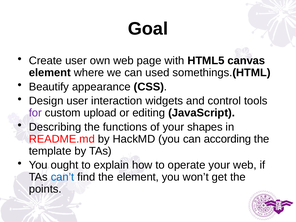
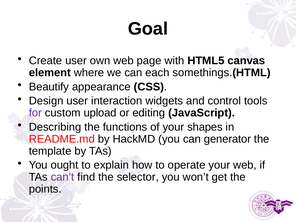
used: used -> each
according: according -> generator
can’t colour: blue -> purple
the element: element -> selector
